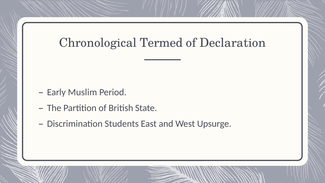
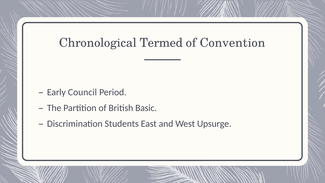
Declaration: Declaration -> Convention
Muslim: Muslim -> Council
State: State -> Basic
